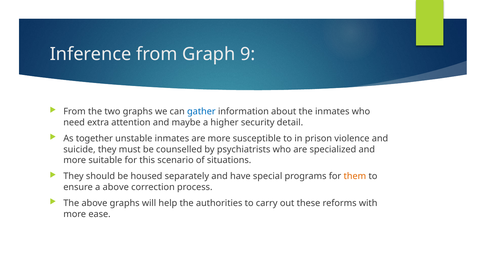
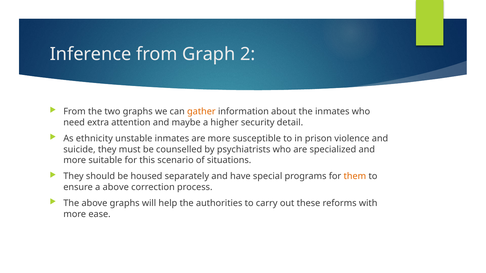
9: 9 -> 2
gather colour: blue -> orange
together: together -> ethnicity
